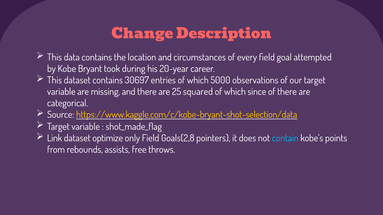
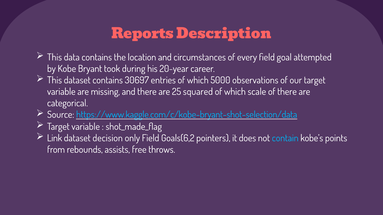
Change: Change -> Reports
since: since -> scale
https://www.kaggle.com/c/kobe-bryant-shot-selection/data colour: yellow -> light blue
optimize: optimize -> decision
Goals(2,8: Goals(2,8 -> Goals(6,2
